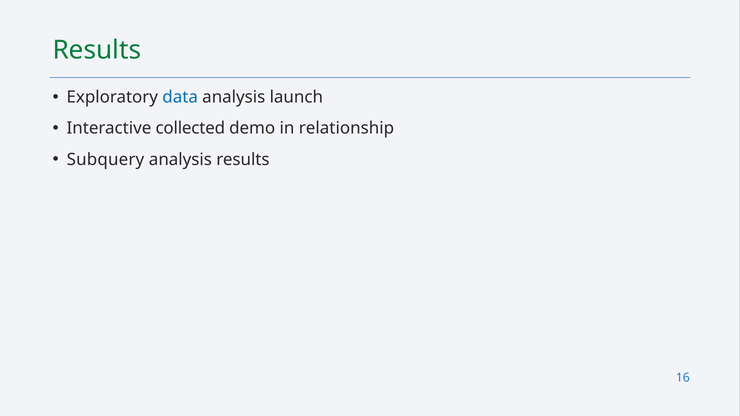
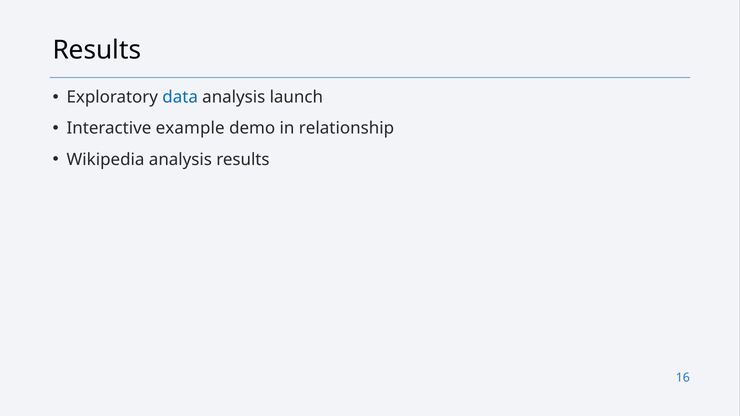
Results at (97, 50) colour: green -> black
collected: collected -> example
Subquery: Subquery -> Wikipedia
